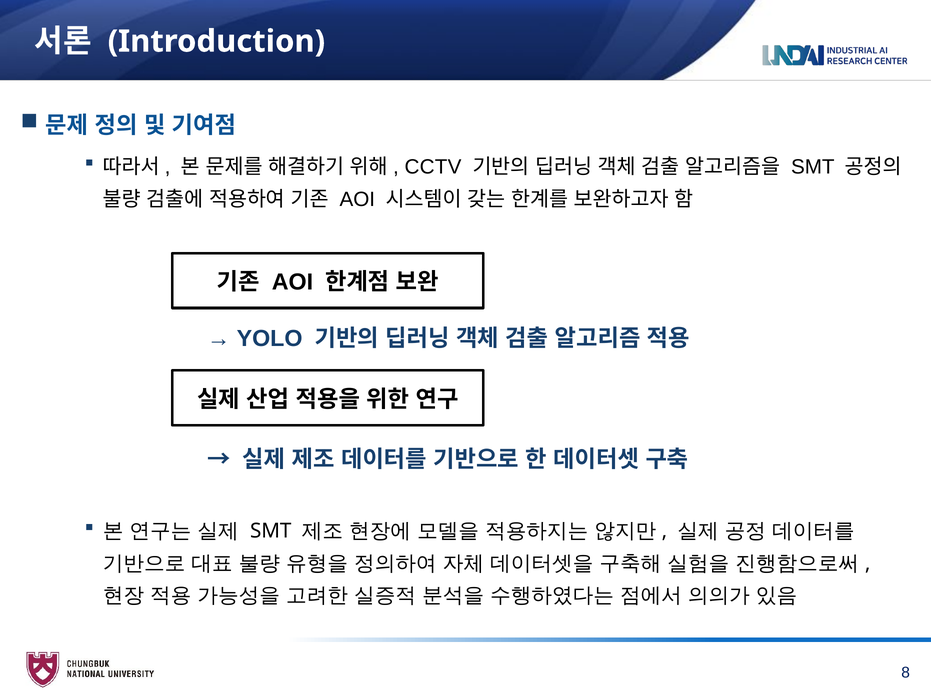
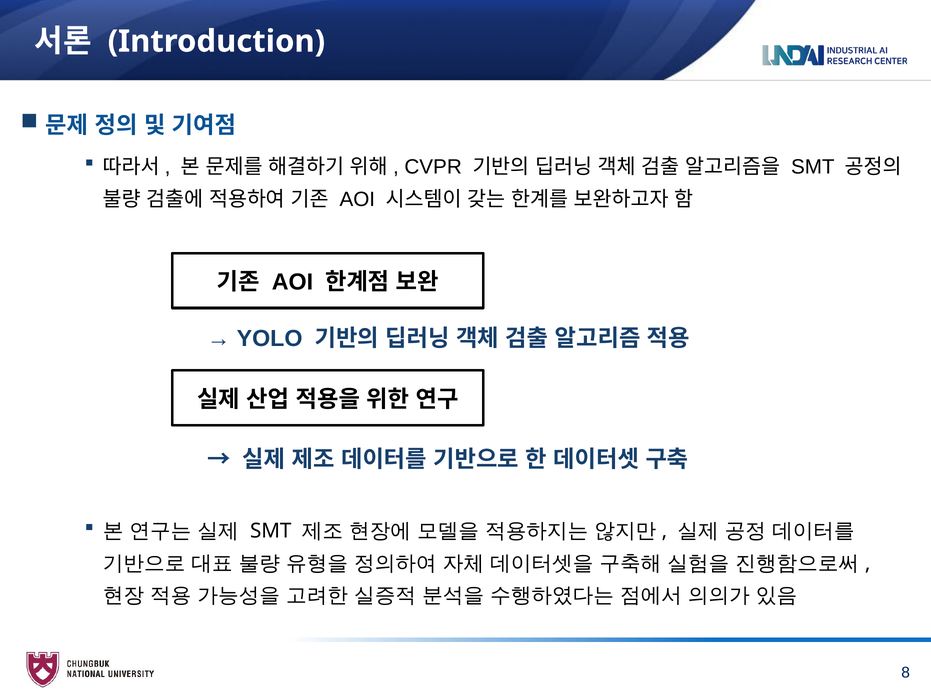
CCTV: CCTV -> CVPR
